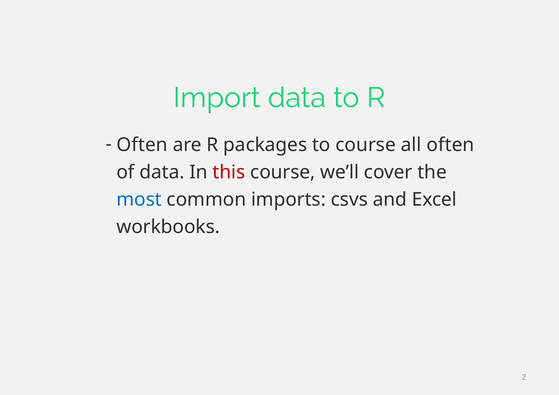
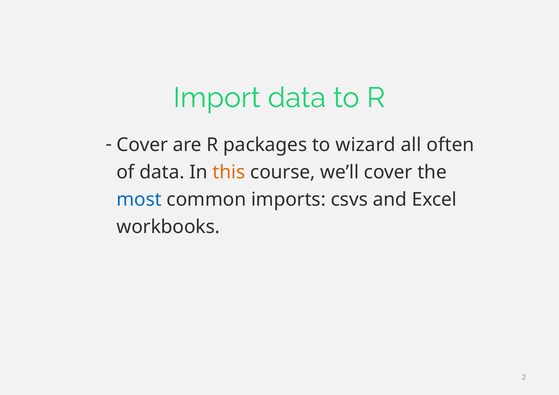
Often at (142, 145): Often -> Cover
to course: course -> wizard
this colour: red -> orange
